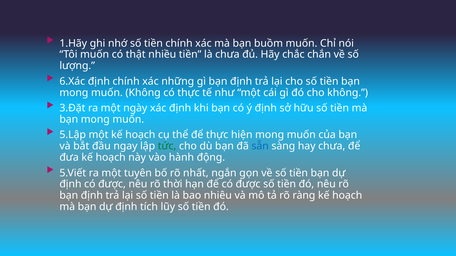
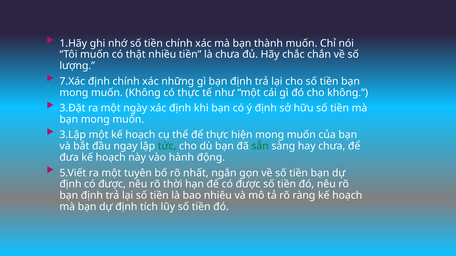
buồm: buồm -> thành
6.Xác: 6.Xác -> 7.Xác
5.Lập: 5.Lập -> 3.Lập
sẵn colour: blue -> green
